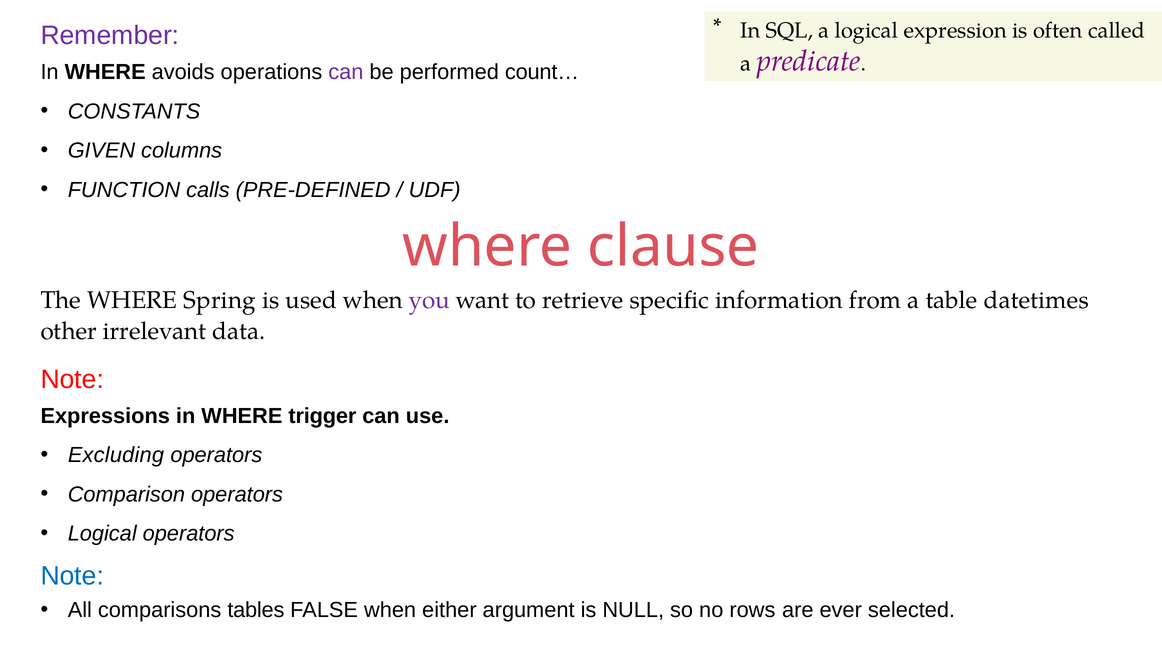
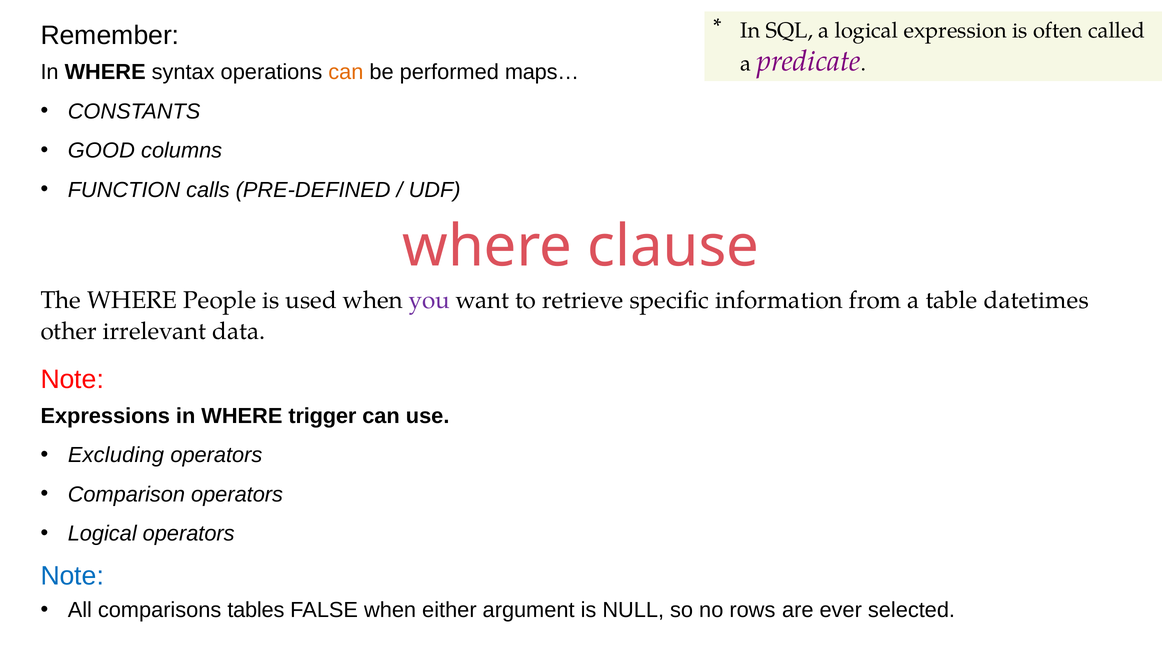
Remember colour: purple -> black
avoids: avoids -> syntax
can at (346, 72) colour: purple -> orange
count…: count… -> maps…
GIVEN: GIVEN -> GOOD
Spring: Spring -> People
